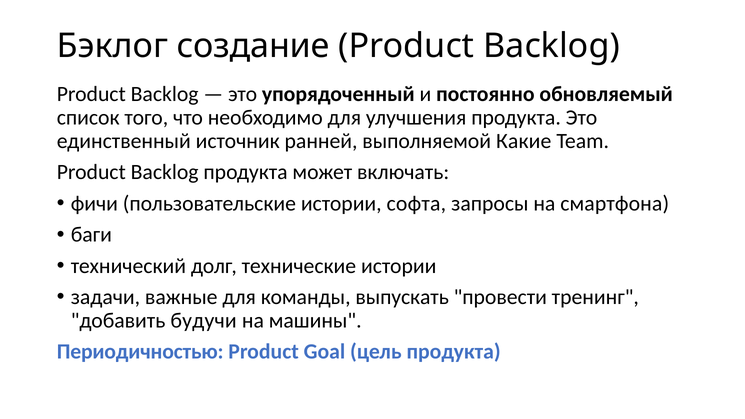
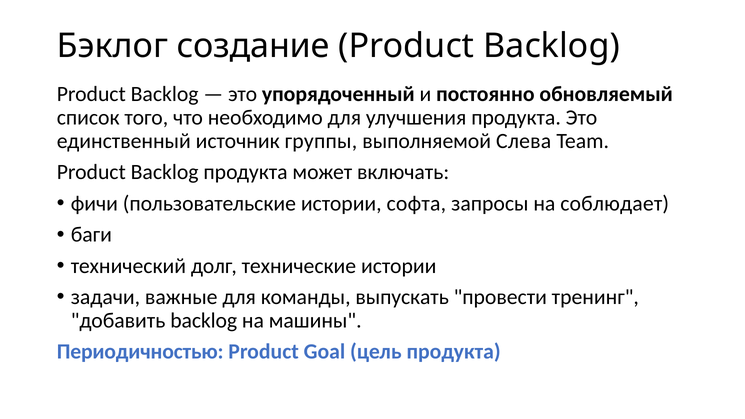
ранней: ранней -> группы
Какие: Какие -> Слева
смартфона: смартфона -> соблюдает
добавить будучи: будучи -> backlog
